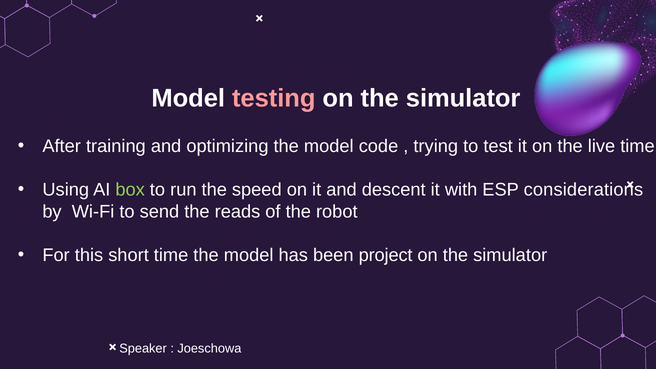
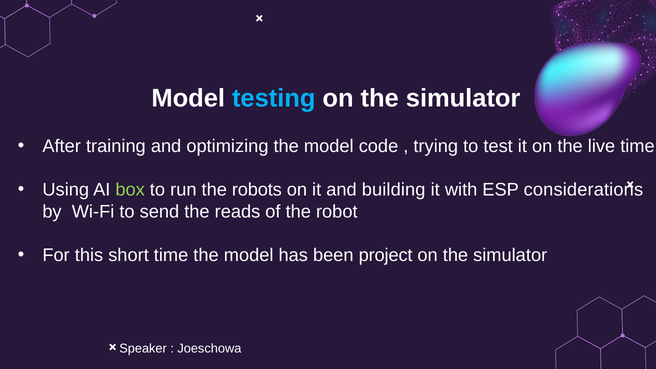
testing colour: pink -> light blue
speed: speed -> robots
descent: descent -> building
